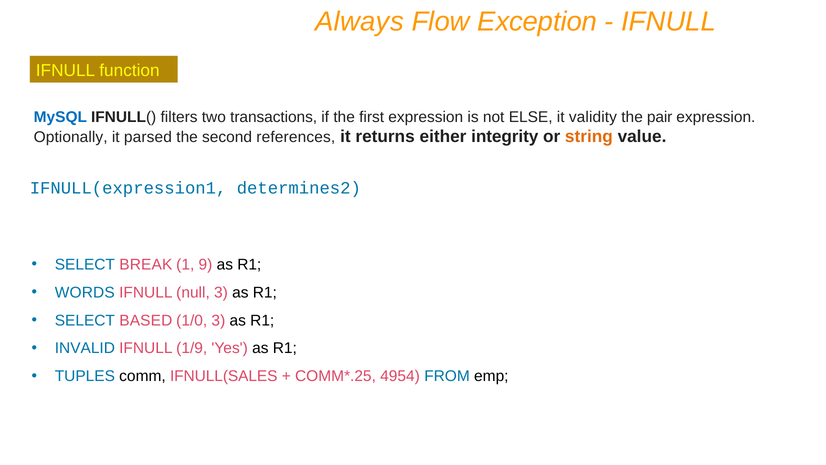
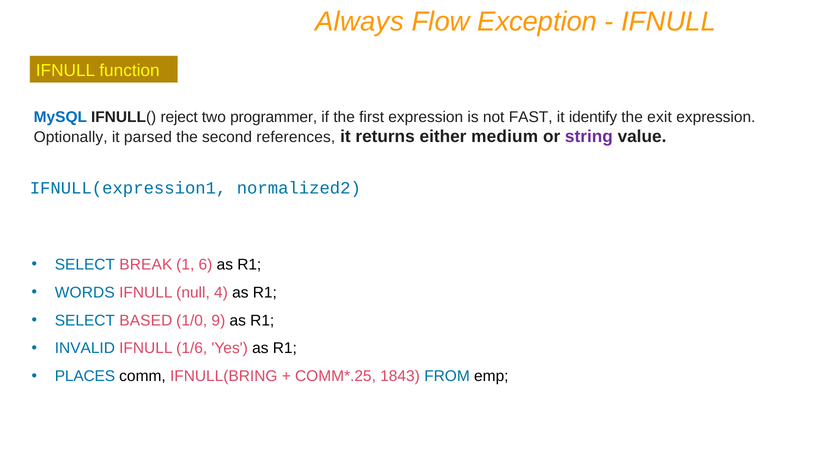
filters: filters -> reject
transactions: transactions -> programmer
ELSE: ELSE -> FAST
validity: validity -> identify
pair: pair -> exit
integrity: integrity -> medium
string colour: orange -> purple
determines2: determines2 -> normalized2
9: 9 -> 6
null 3: 3 -> 4
1/0 3: 3 -> 9
1/9: 1/9 -> 1/6
TUPLES: TUPLES -> PLACES
IFNULL(SALES: IFNULL(SALES -> IFNULL(BRING
4954: 4954 -> 1843
